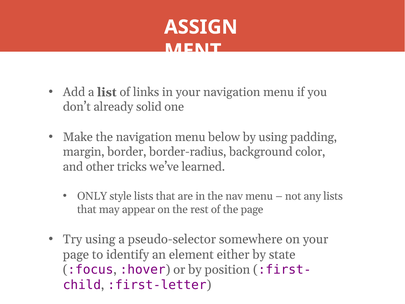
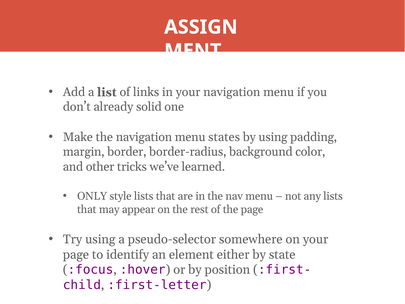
below: below -> states
